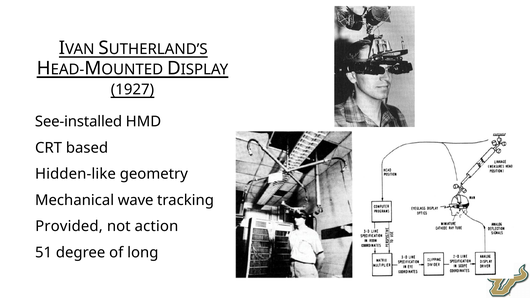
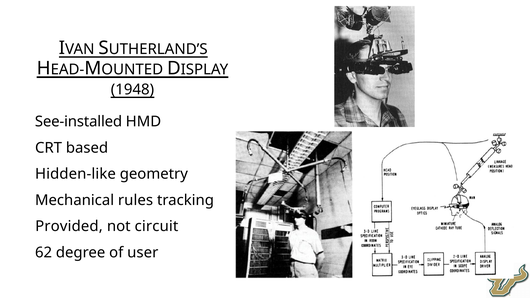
1927: 1927 -> 1948
wave: wave -> rules
action: action -> circuit
51: 51 -> 62
long: long -> user
